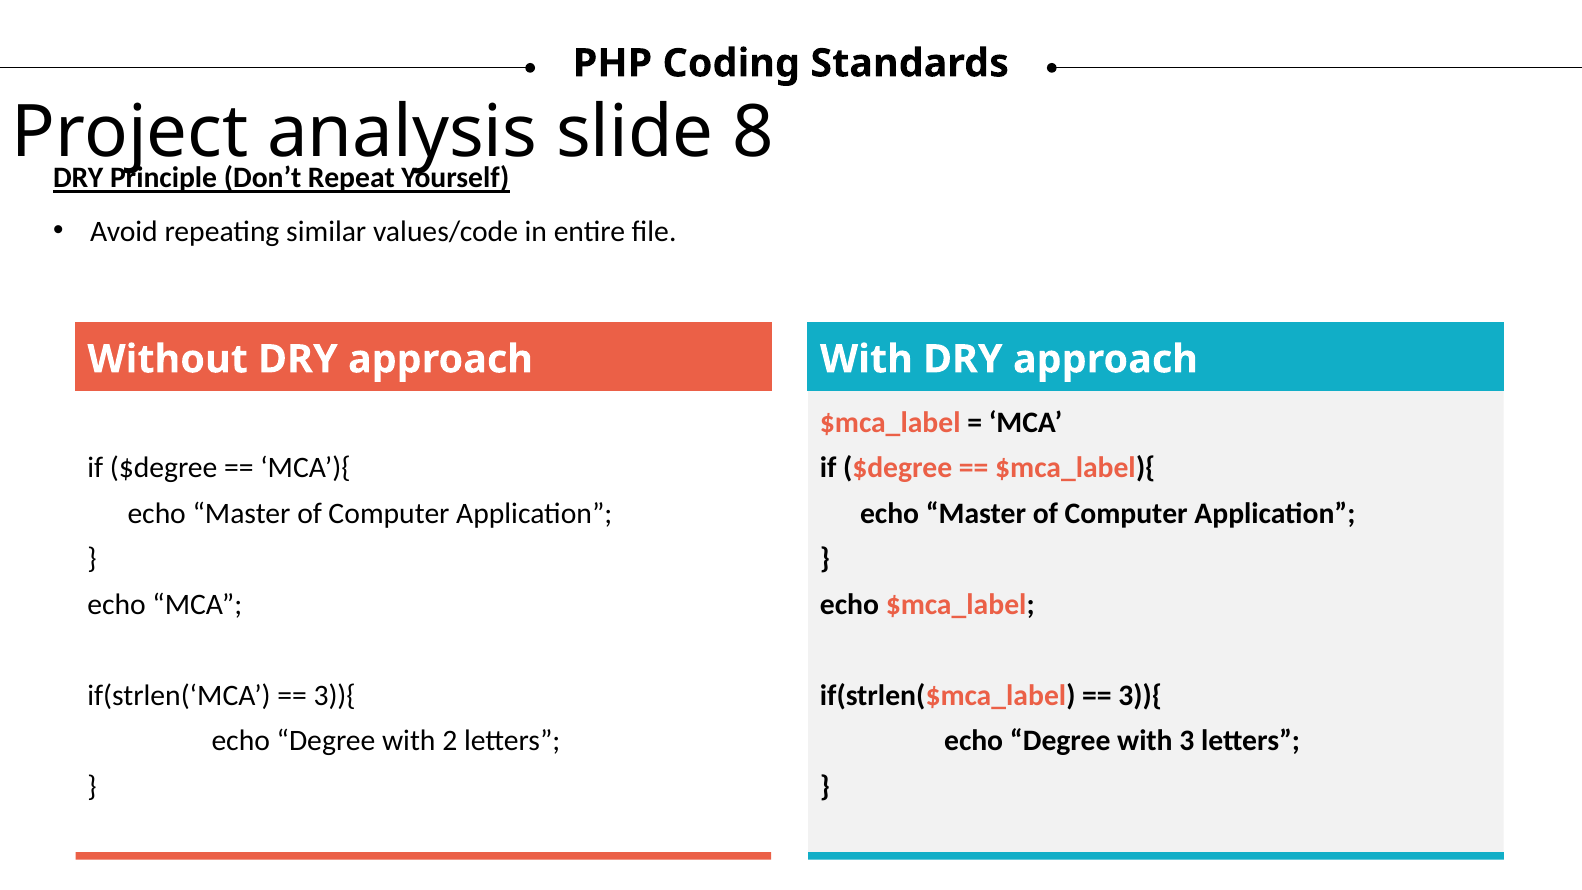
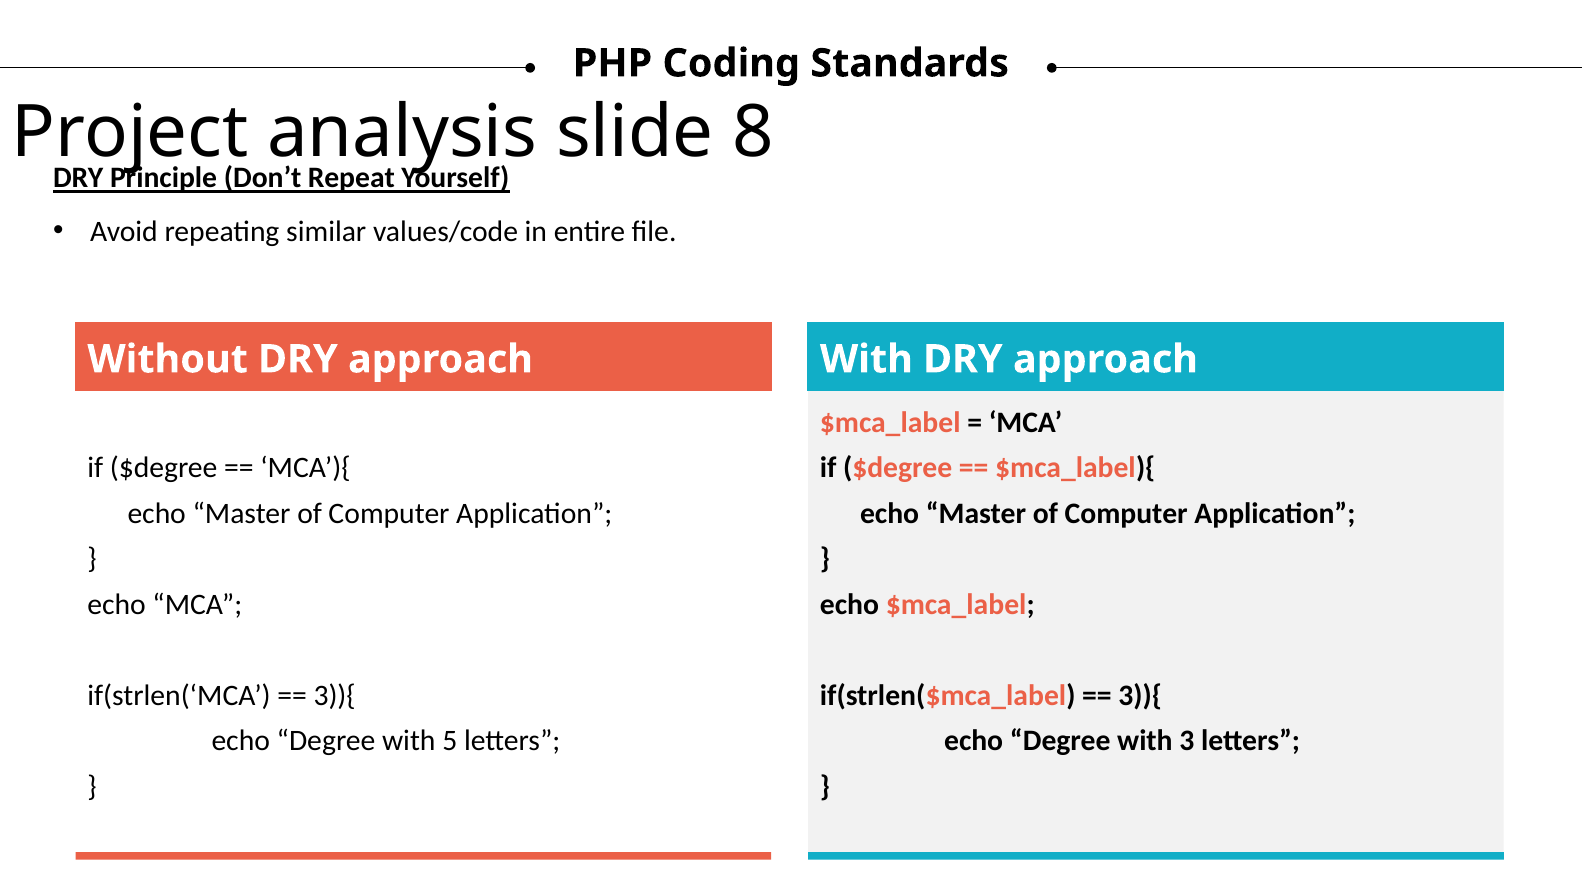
2: 2 -> 5
